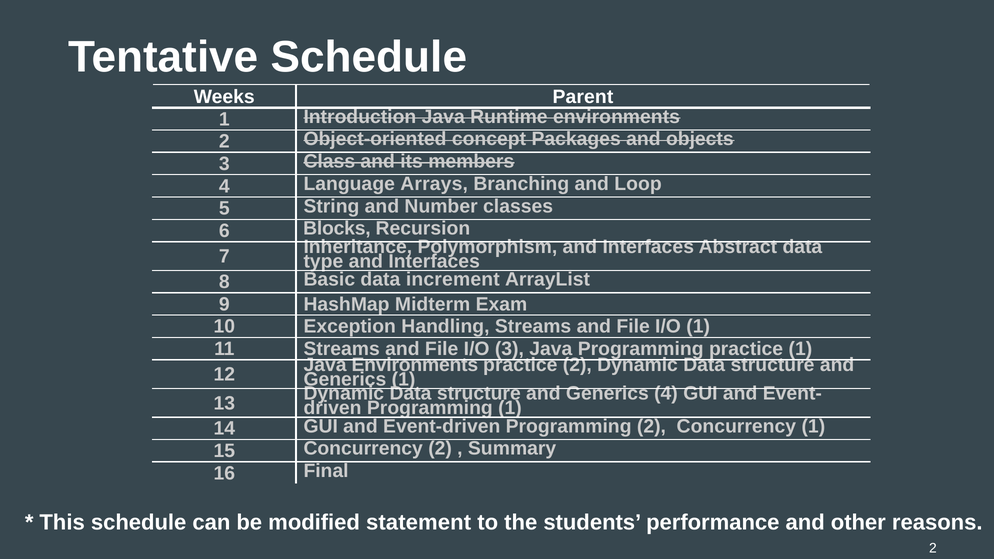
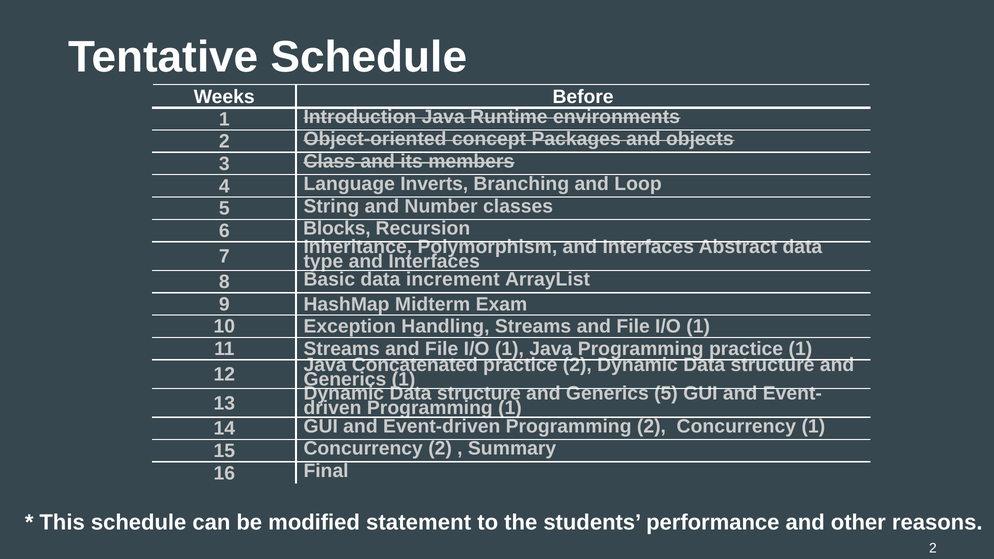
Parent: Parent -> Before
Arrays: Arrays -> Inverts
3 at (509, 349): 3 -> 1
Java Environments: Environments -> Concatenated
Generics 4: 4 -> 5
